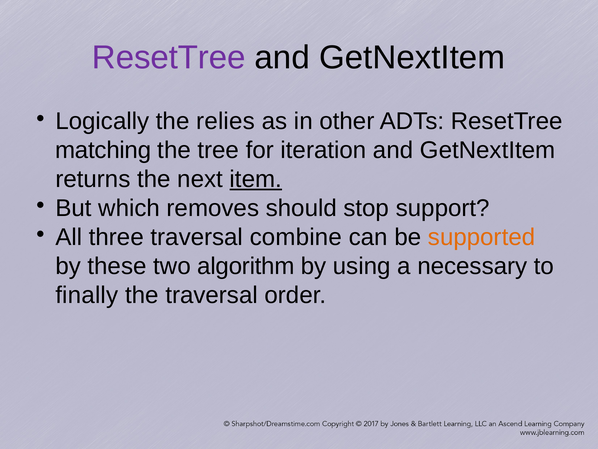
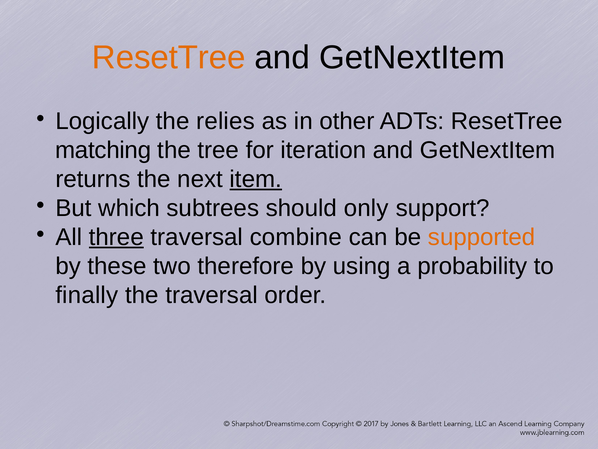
ResetTree at (169, 58) colour: purple -> orange
removes: removes -> subtrees
stop: stop -> only
three underline: none -> present
algorithm: algorithm -> therefore
necessary: necessary -> probability
